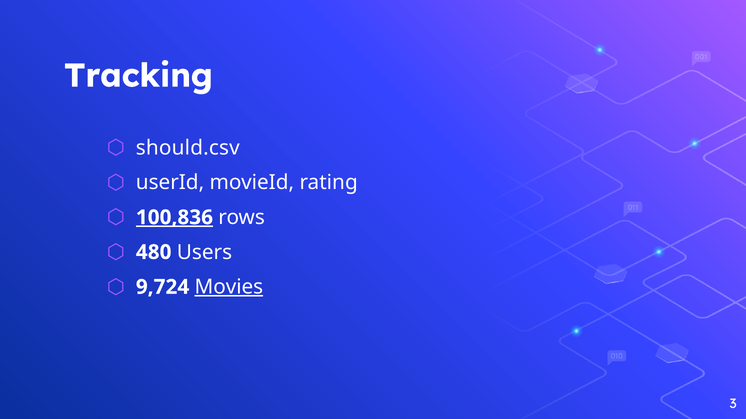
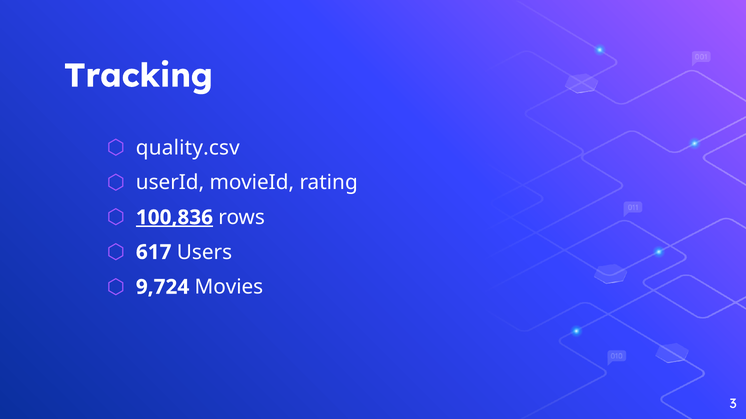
should.csv: should.csv -> quality.csv
480: 480 -> 617
Movies underline: present -> none
